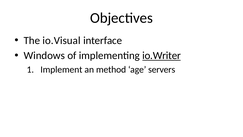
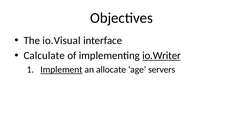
Windows: Windows -> Calculate
Implement underline: none -> present
method: method -> allocate
